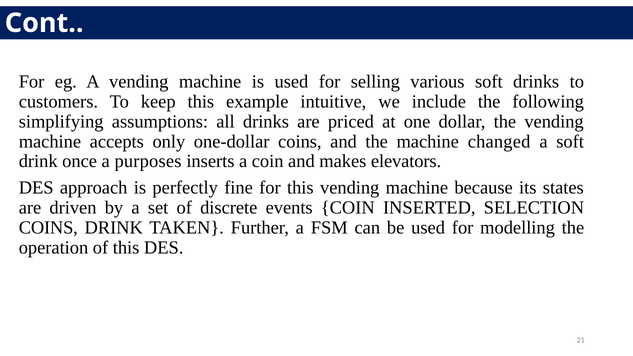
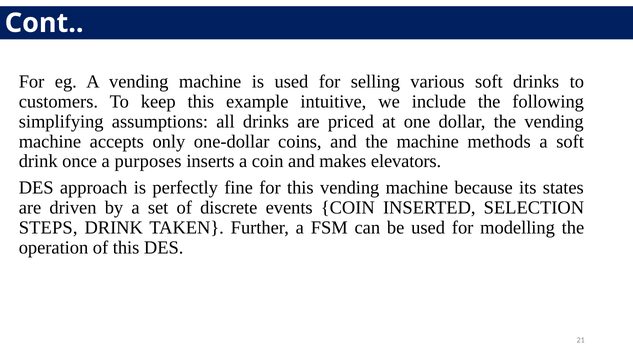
changed: changed -> methods
COINS at (48, 228): COINS -> STEPS
